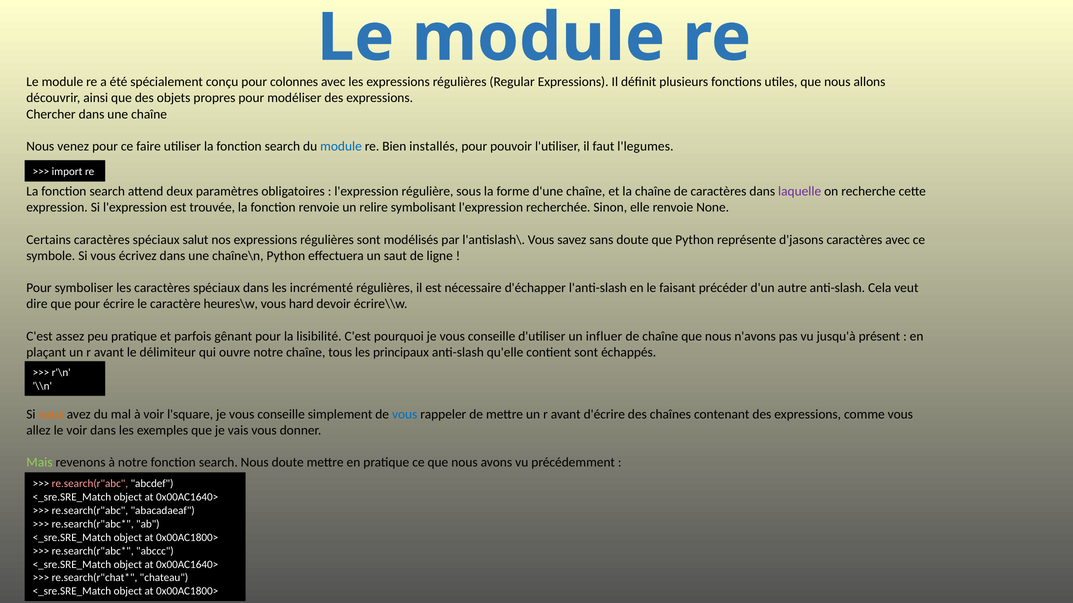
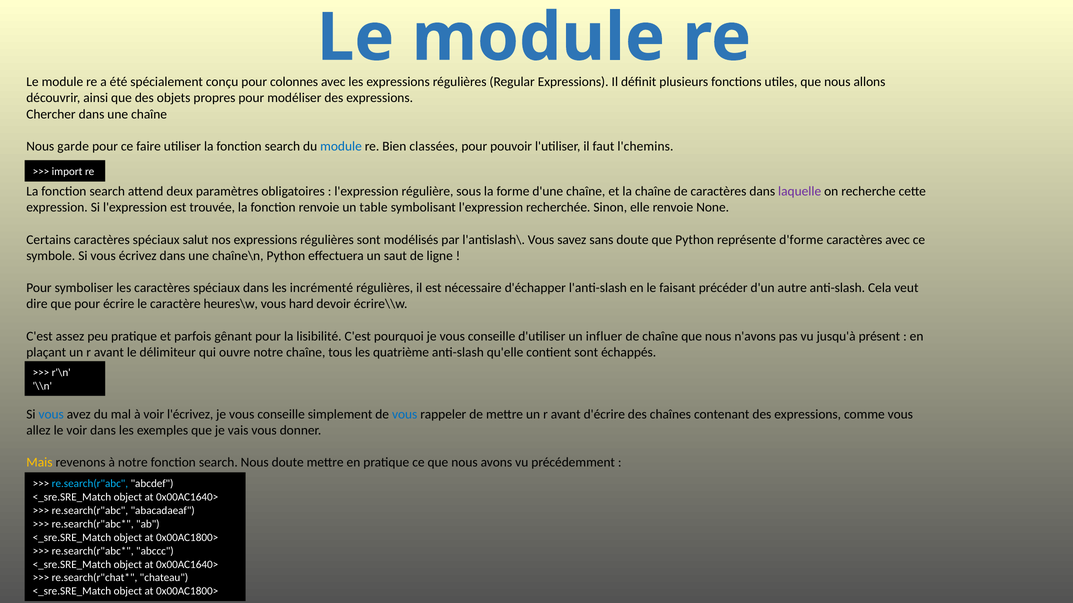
venez: venez -> garde
installés: installés -> classées
l'legumes: l'legumes -> l'chemins
relire: relire -> table
d'jasons: d'jasons -> d'forme
principaux: principaux -> quatrième
vous at (51, 415) colour: orange -> blue
l'square: l'square -> l'écrivez
Mais colour: light green -> yellow
re.search(r"abc at (90, 484) colour: pink -> light blue
